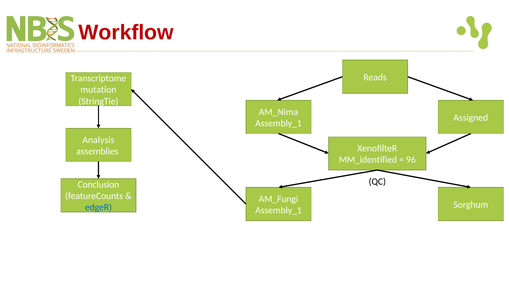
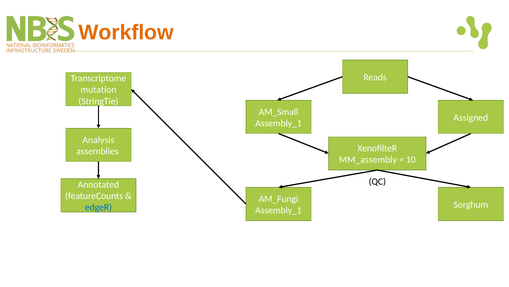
Workflow colour: red -> orange
AM_Nima: AM_Nima -> AM_Small
MM_identified: MM_identified -> MM_assembly
96: 96 -> 10
Conclusion: Conclusion -> Annotated
